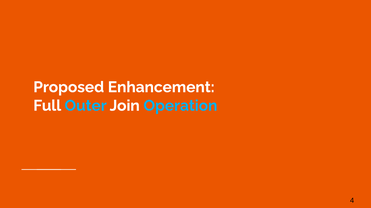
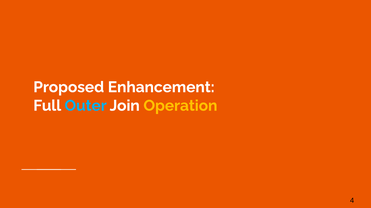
Operation colour: light blue -> yellow
